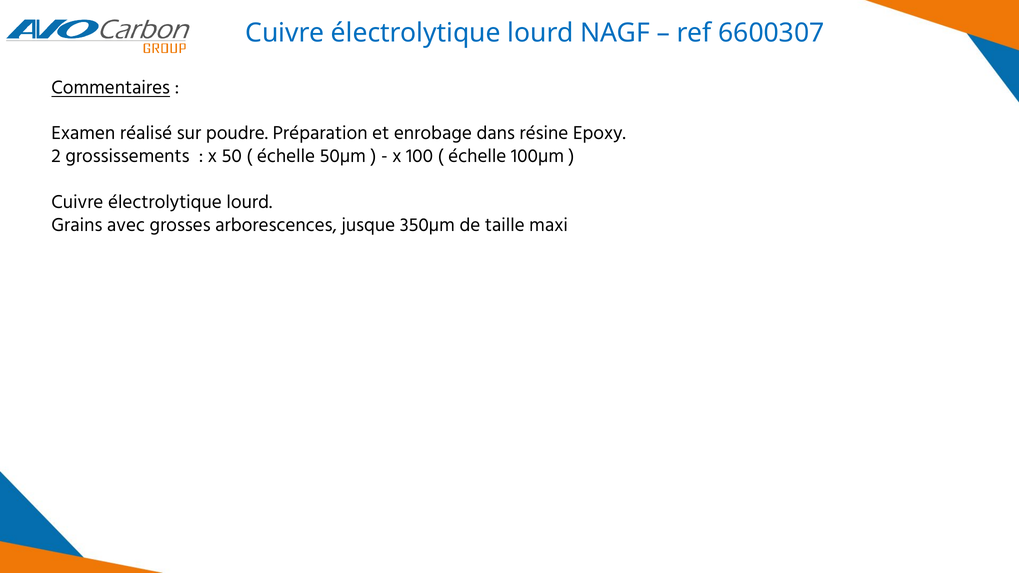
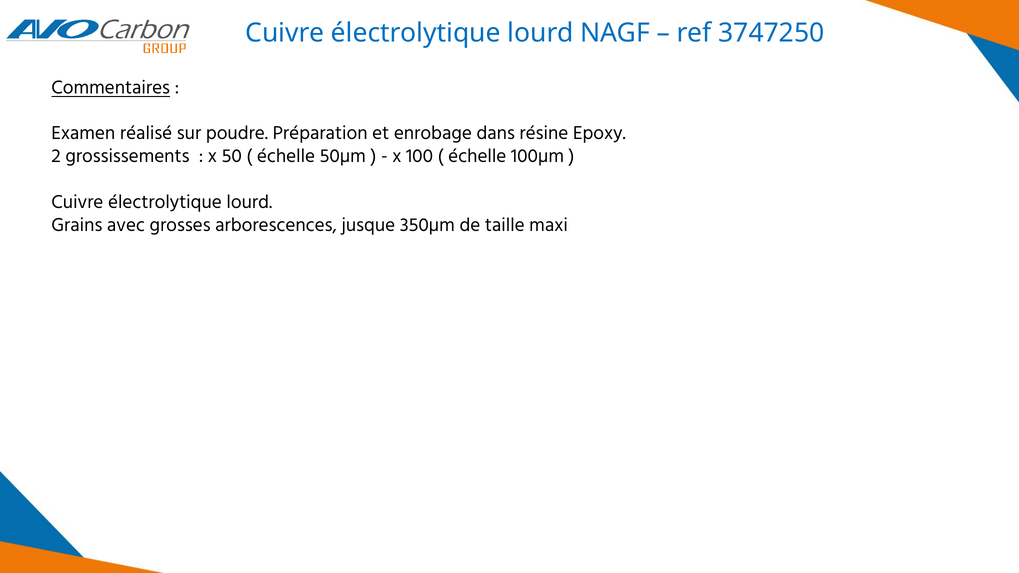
6600307: 6600307 -> 3747250
